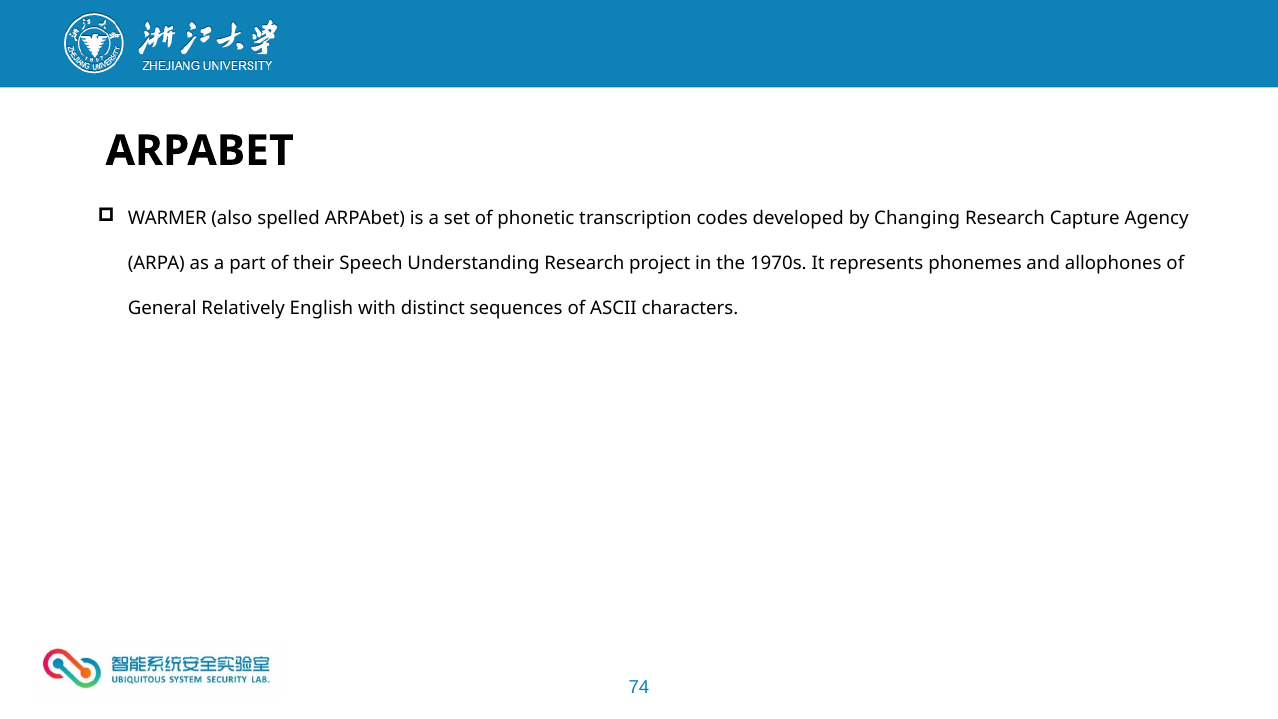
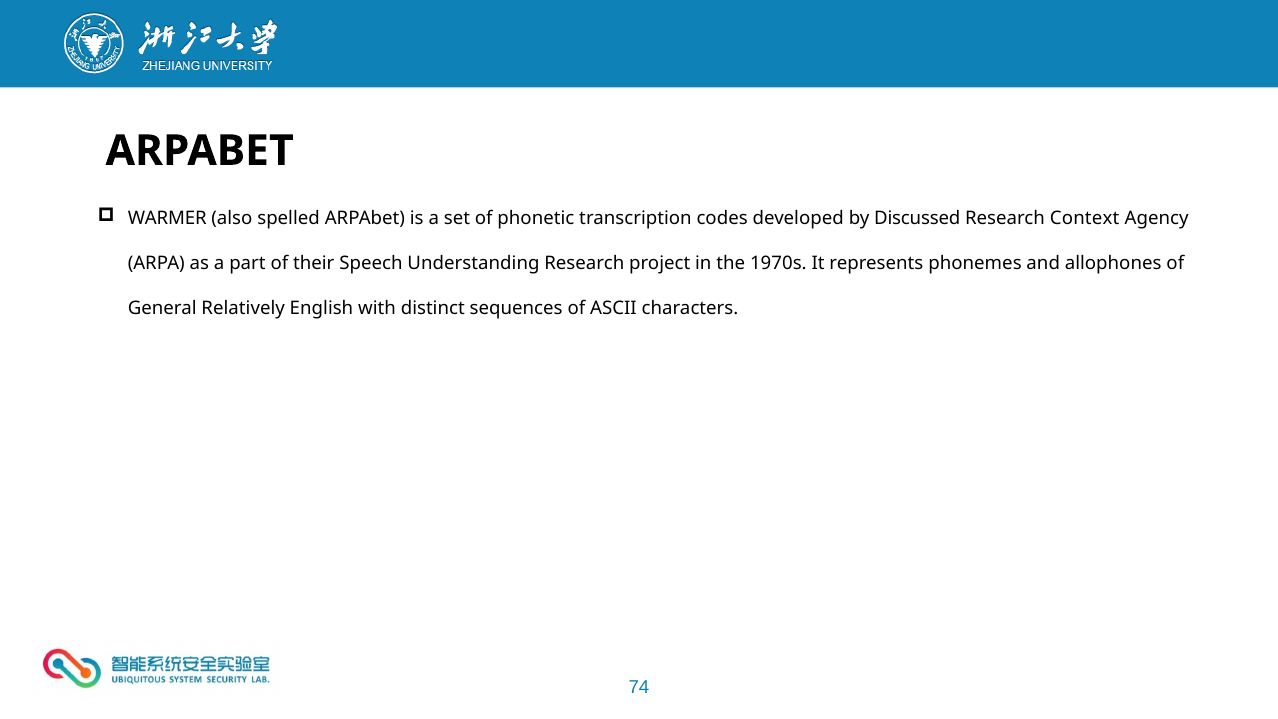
Changing: Changing -> Discussed
Capture: Capture -> Context
